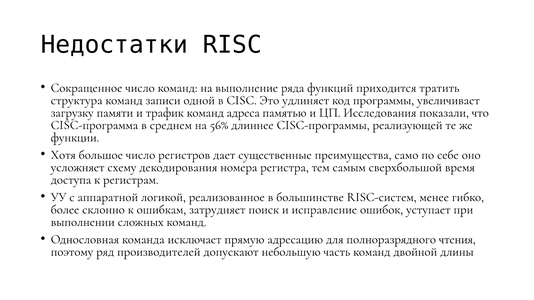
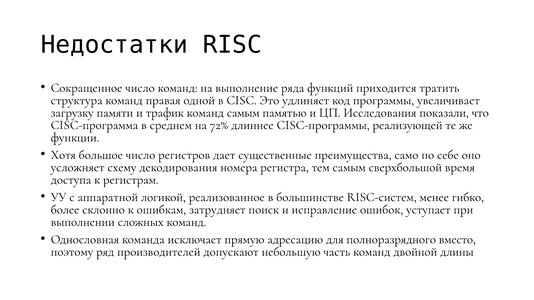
записи: записи -> правая
команд адреса: адреса -> самым
56%: 56% -> 72%
чтения: чтения -> вместо
